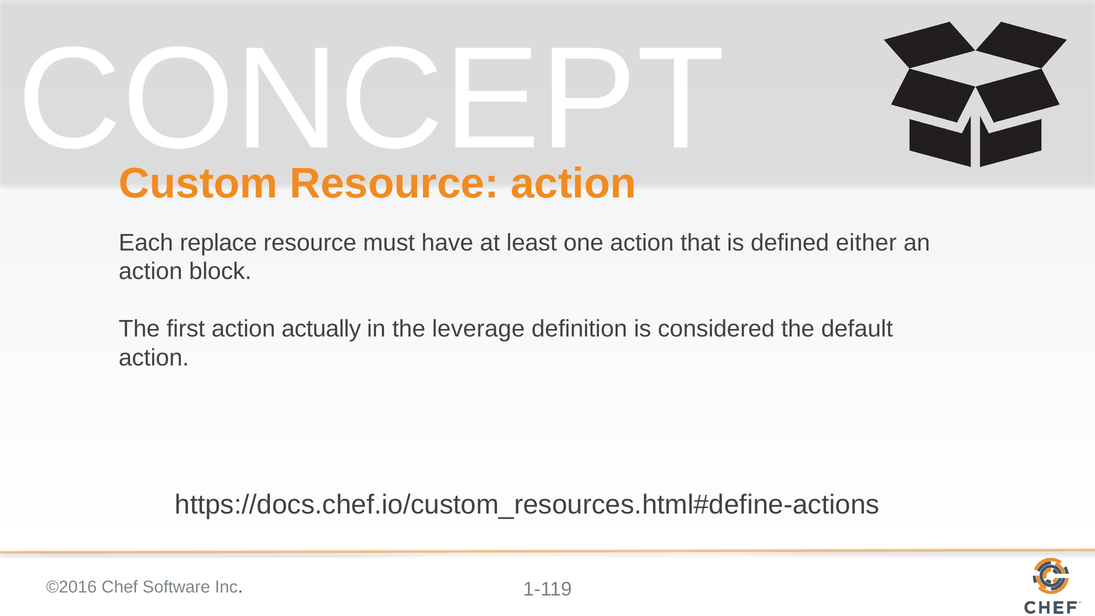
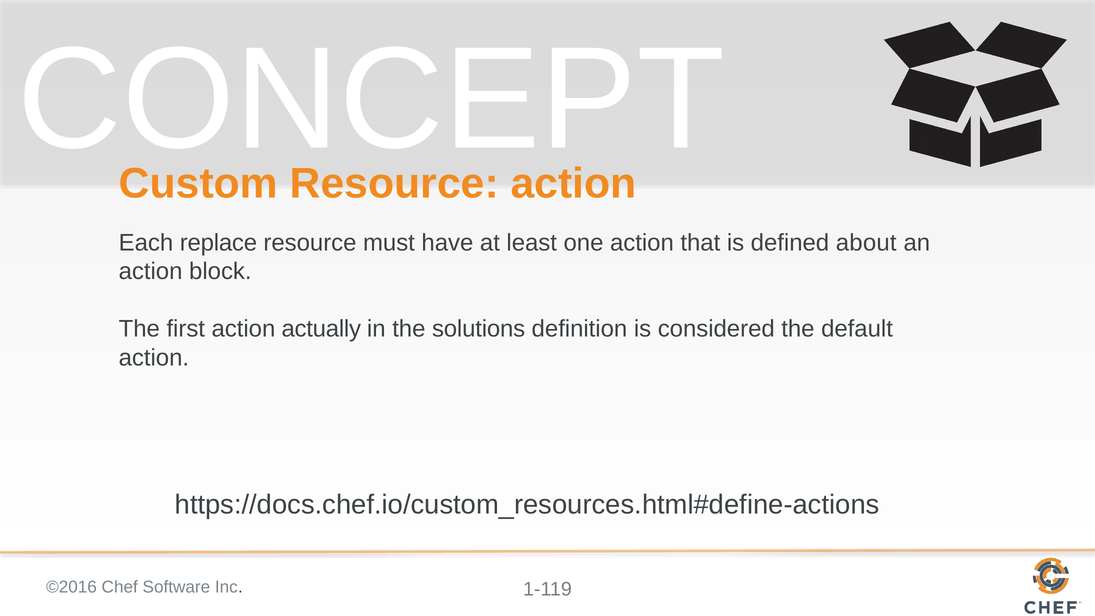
either: either -> about
leverage: leverage -> solutions
